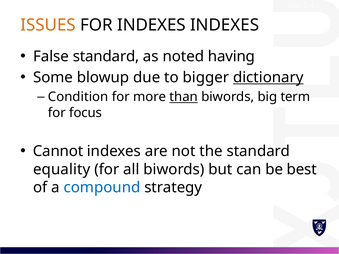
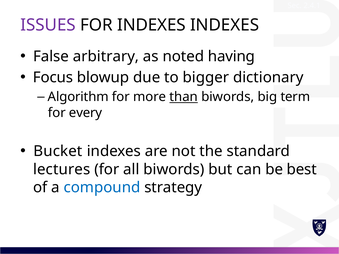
ISSUES colour: orange -> purple
False standard: standard -> arbitrary
Some: Some -> Focus
dictionary underline: present -> none
Condition: Condition -> Algorithm
focus: focus -> every
Cannot: Cannot -> Bucket
equality: equality -> lectures
